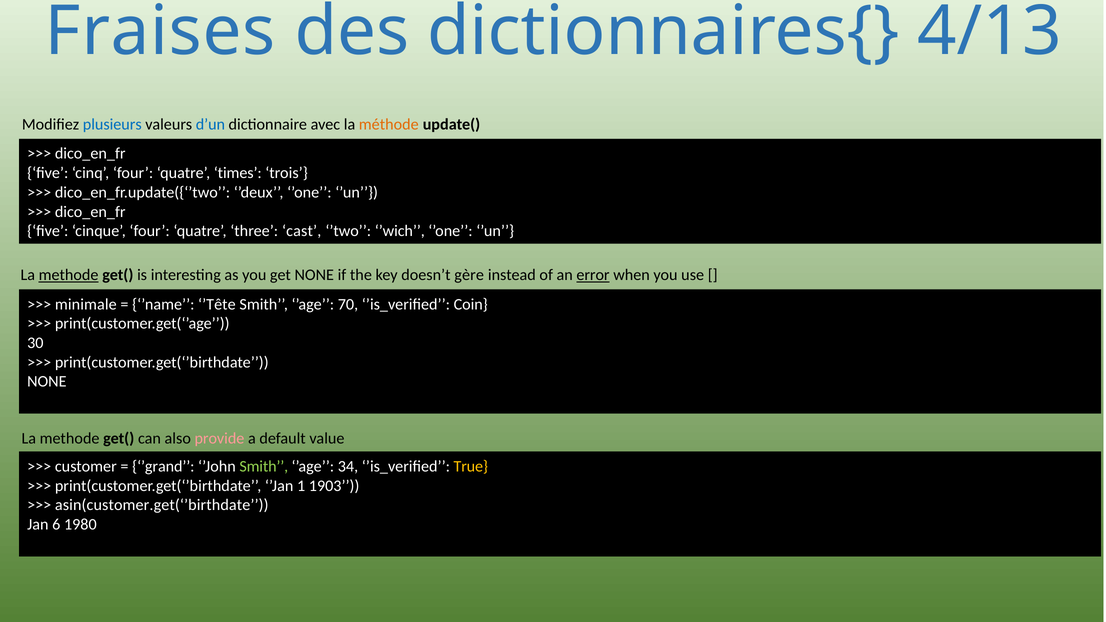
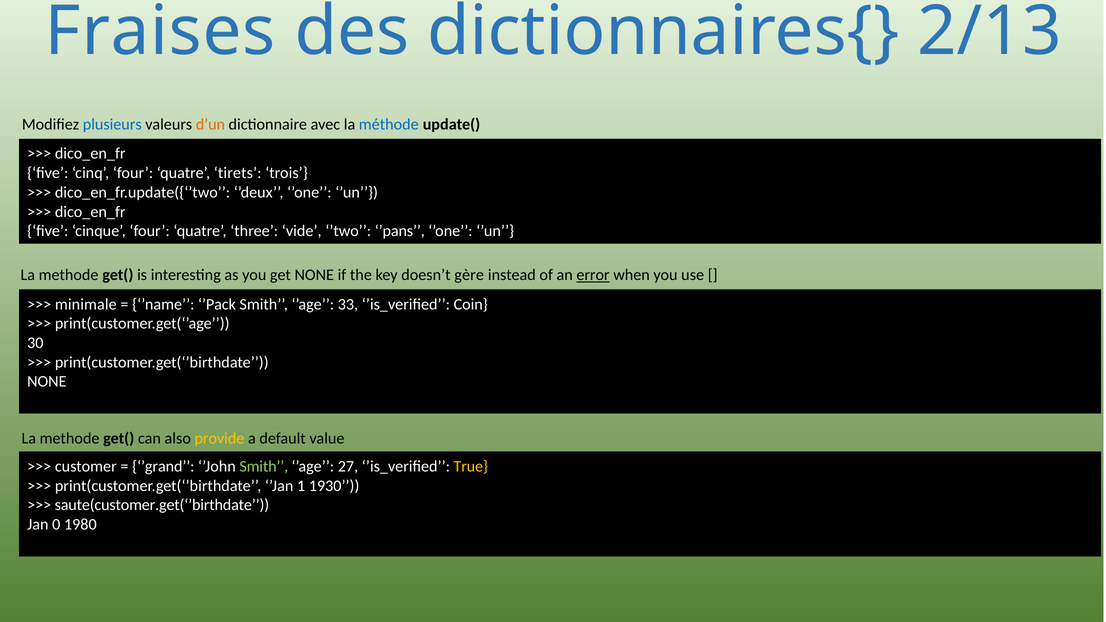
4/13: 4/13 -> 2/13
d’un colour: blue -> orange
méthode colour: orange -> blue
times: times -> tirets
cast: cast -> vide
’wich: ’wich -> ’pans
methode at (69, 275) underline: present -> none
’Tête: ’Tête -> ’Pack
70: 70 -> 33
provide colour: pink -> yellow
34: 34 -> 27
1903: 1903 -> 1930
asin(customer.get(‘’birthdate: asin(customer.get(‘’birthdate -> saute(customer.get(‘’birthdate
6: 6 -> 0
